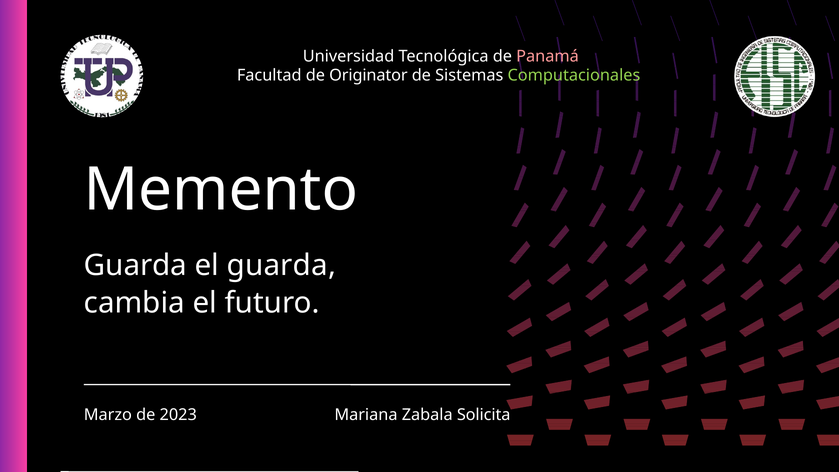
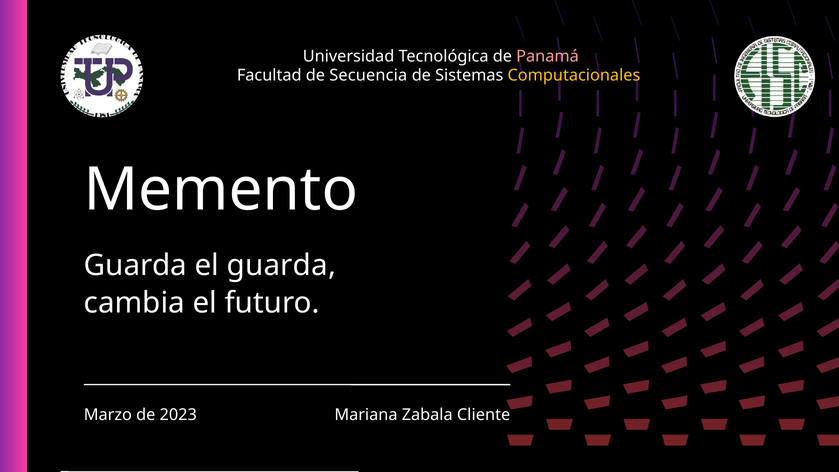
Originator: Originator -> Secuencia
Computacionales colour: light green -> yellow
Solicita: Solicita -> Cliente
